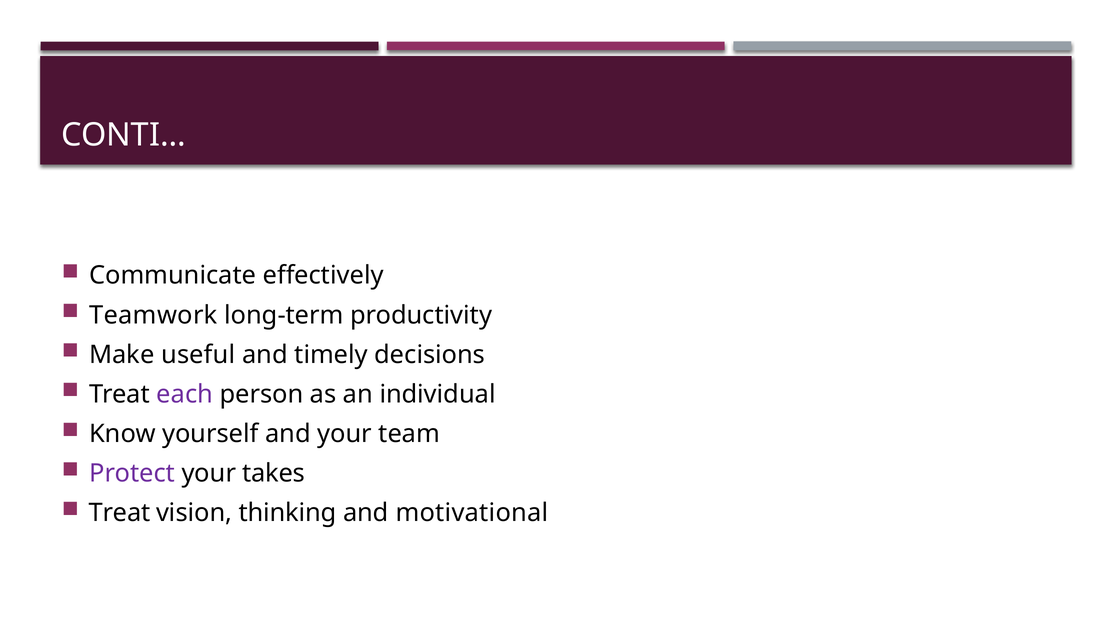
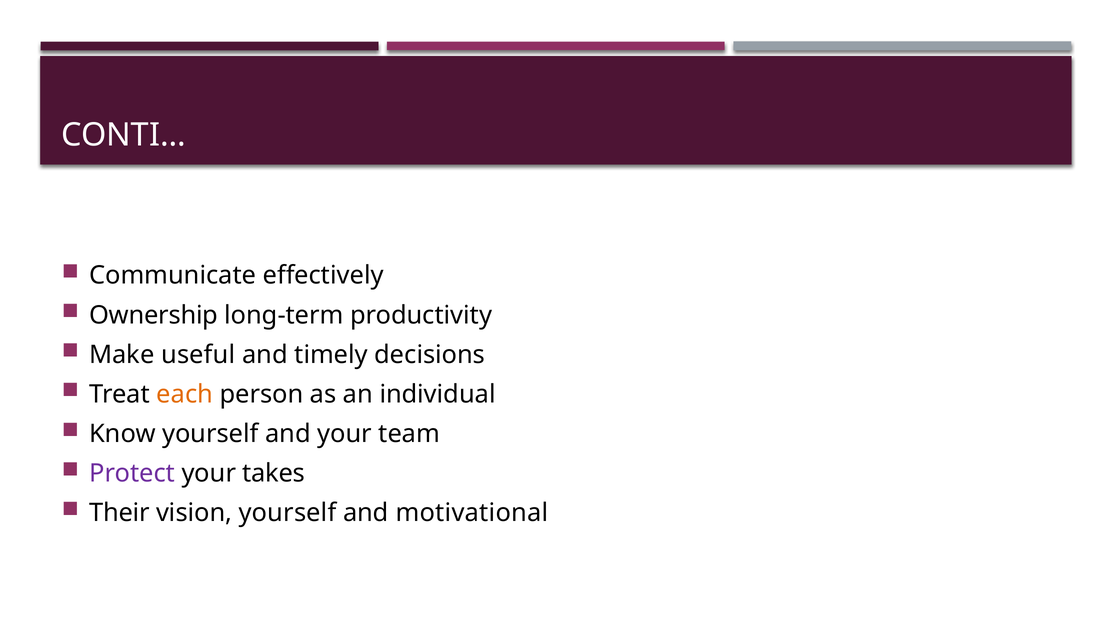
Teamwork: Teamwork -> Ownership
each colour: purple -> orange
Treat at (120, 513): Treat -> Their
vision thinking: thinking -> yourself
